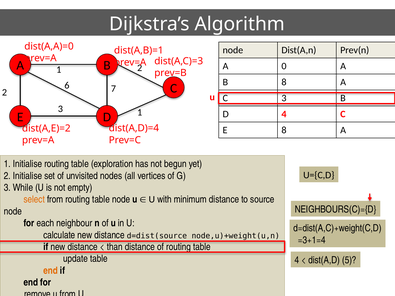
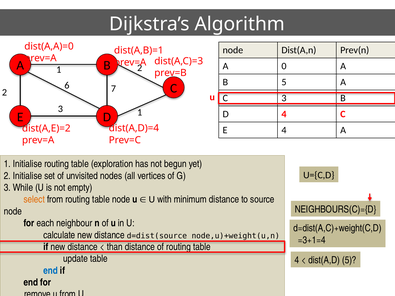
B 8: 8 -> 5
E 8: 8 -> 4
end at (51, 271) colour: orange -> blue
